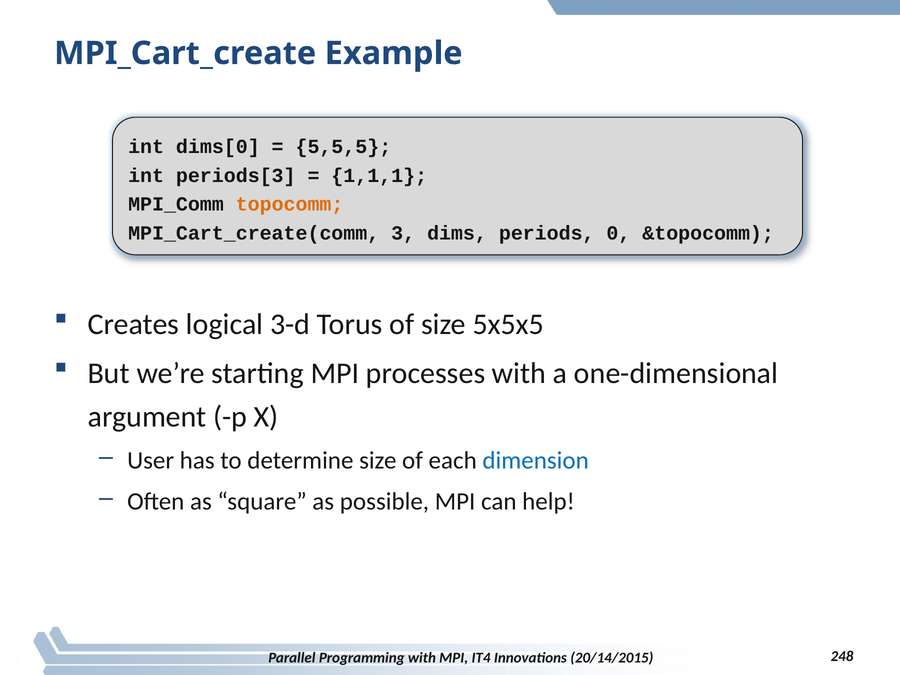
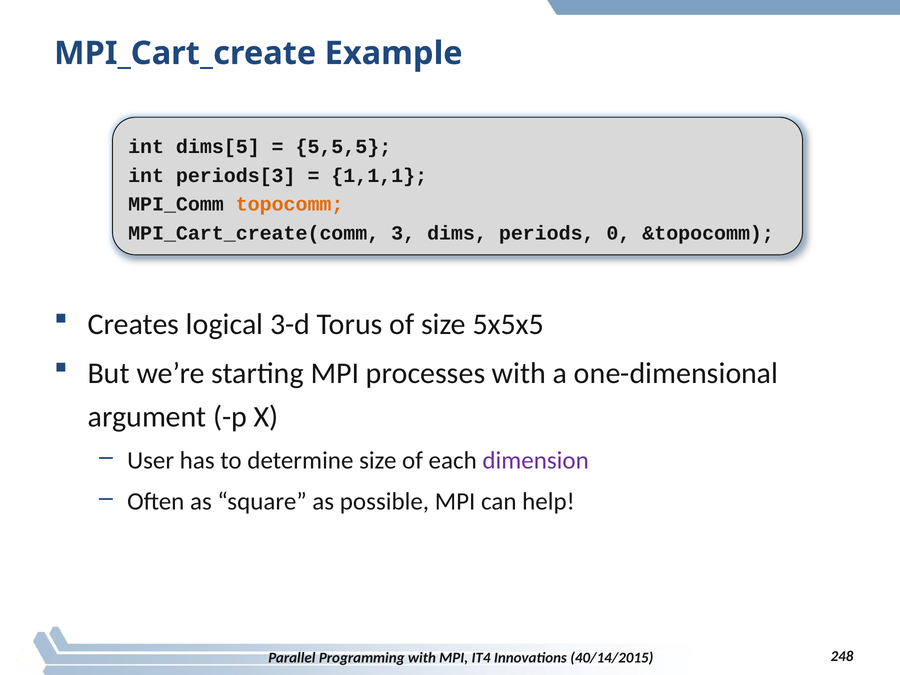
dims[0: dims[0 -> dims[5
dimension colour: blue -> purple
20/14/2015: 20/14/2015 -> 40/14/2015
